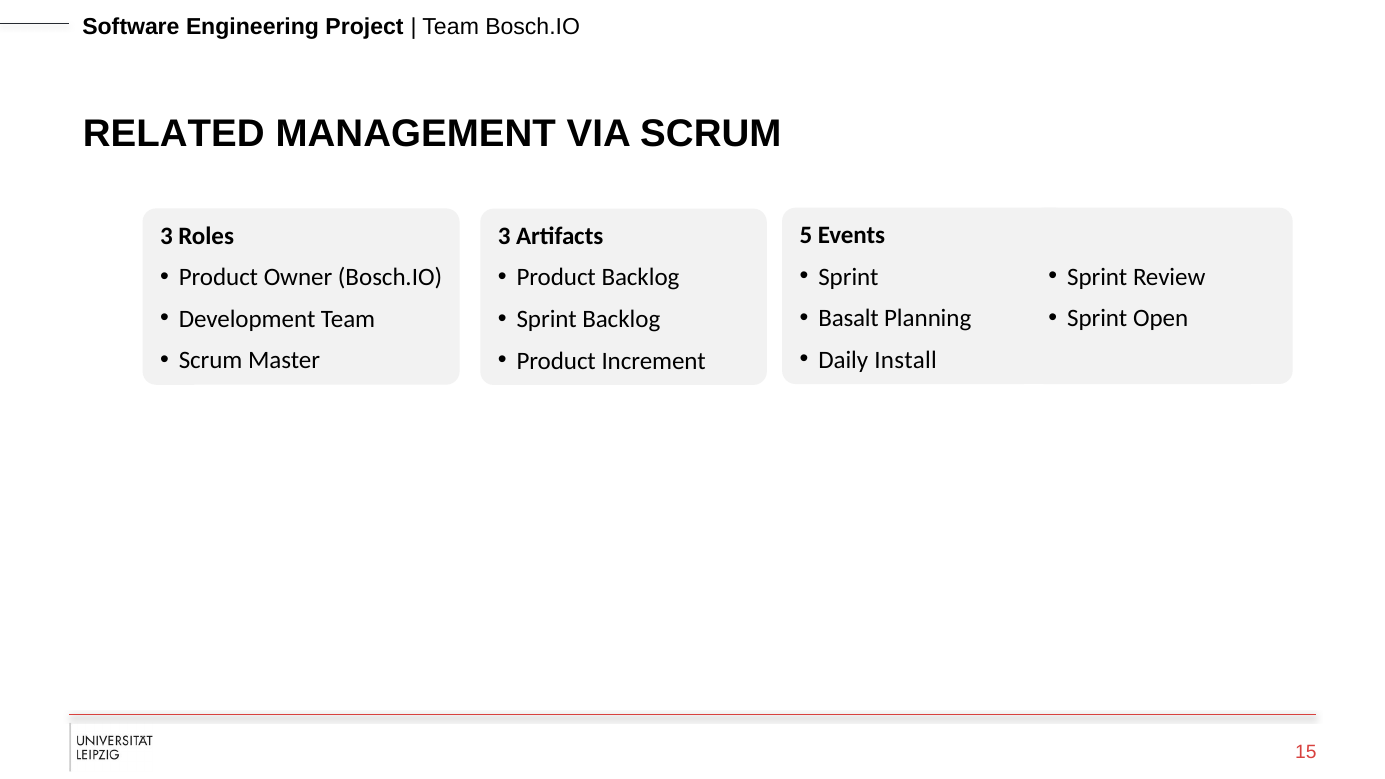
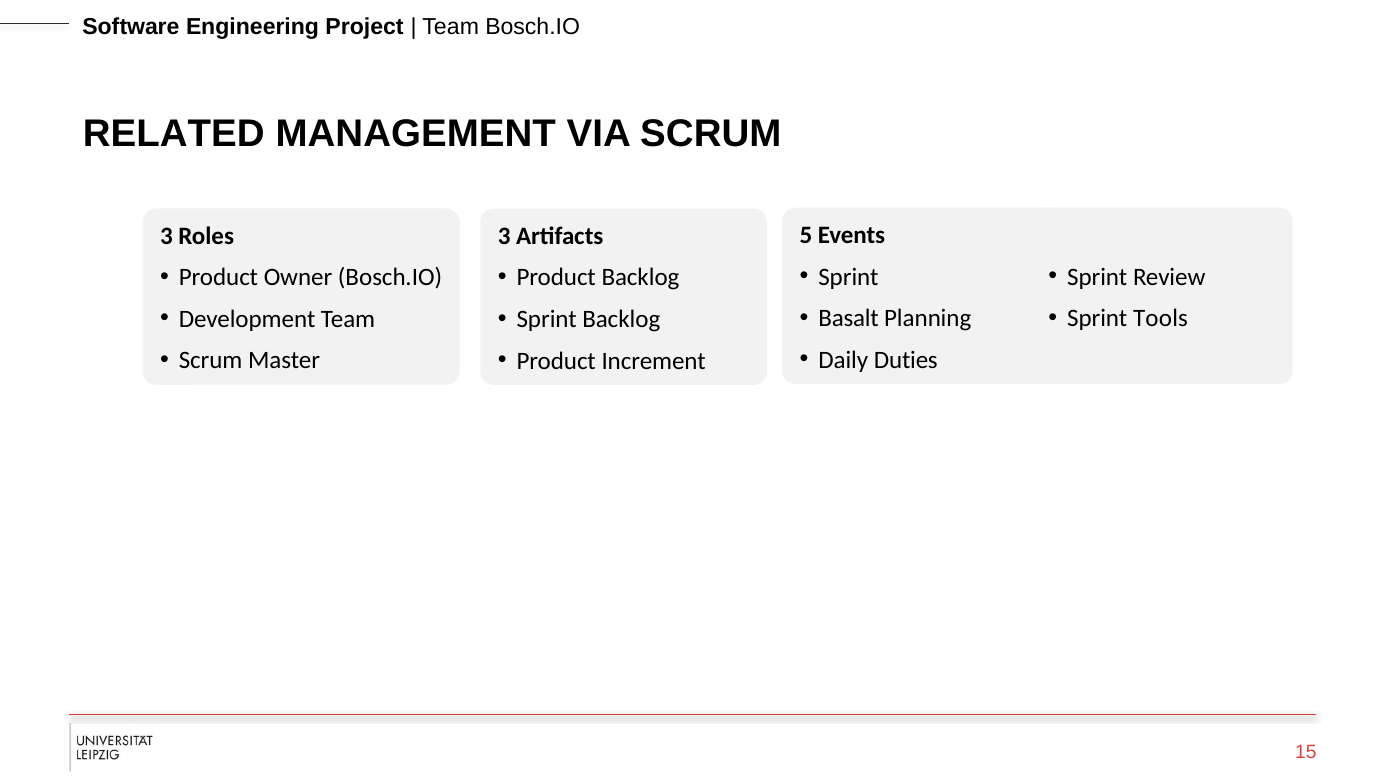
Open: Open -> Tools
Install: Install -> Duties
